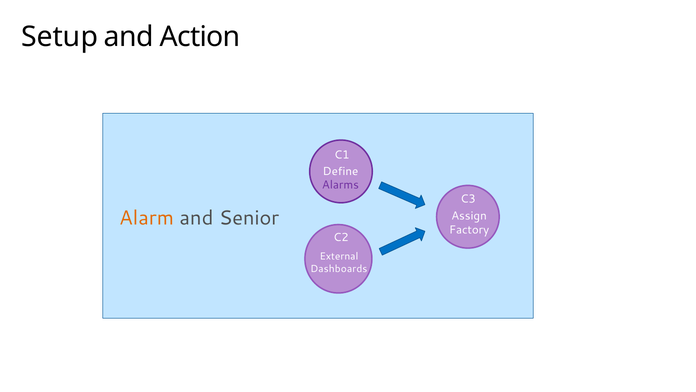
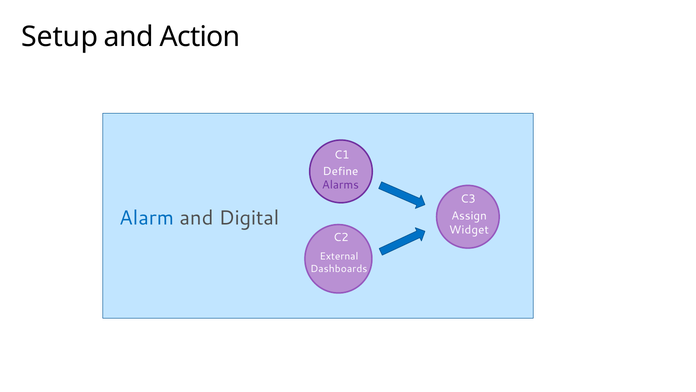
Alarm colour: orange -> blue
Senior: Senior -> Digital
Factory: Factory -> Widget
